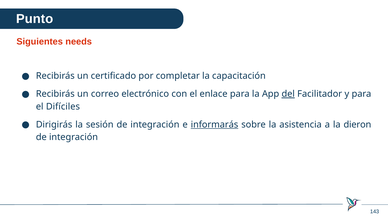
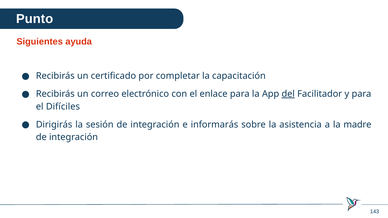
needs: needs -> ayuda
informarás underline: present -> none
dieron: dieron -> madre
